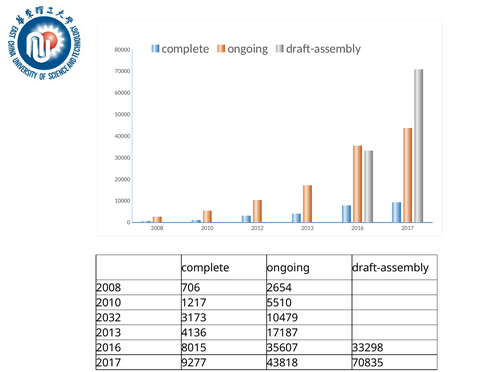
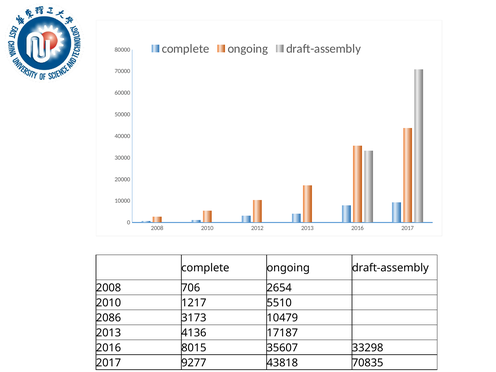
2032: 2032 -> 2086
